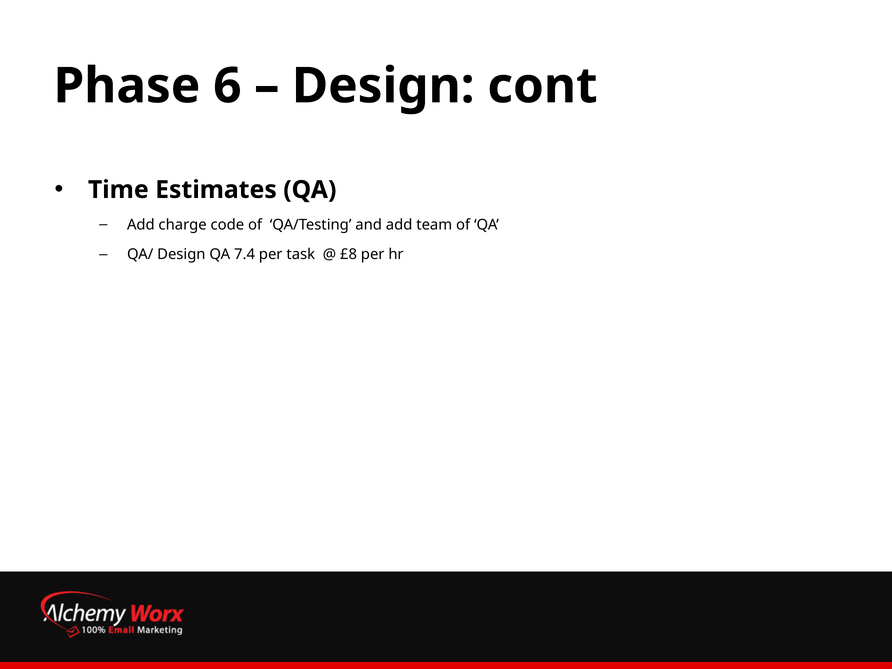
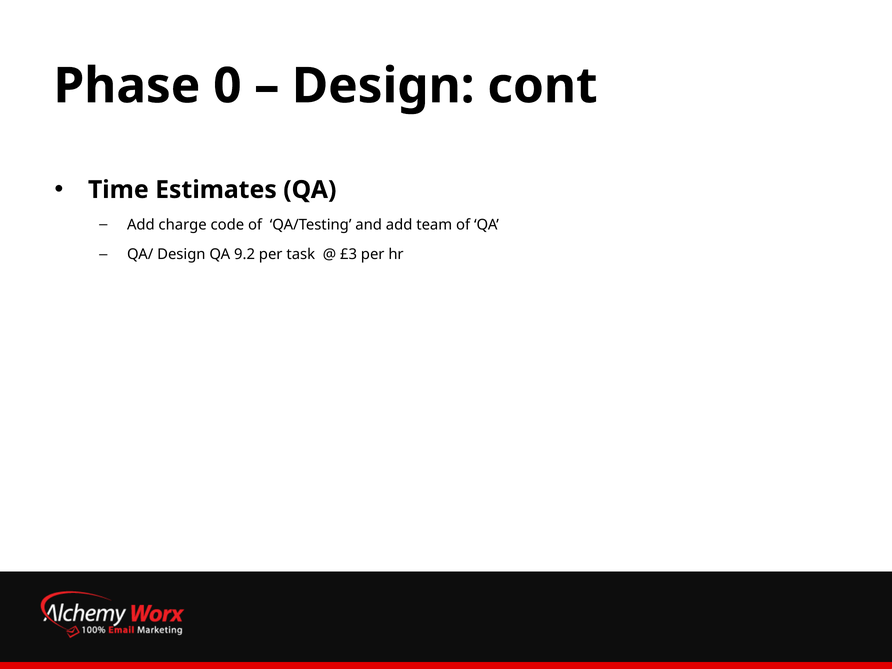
6: 6 -> 0
7.4: 7.4 -> 9.2
£8: £8 -> £3
